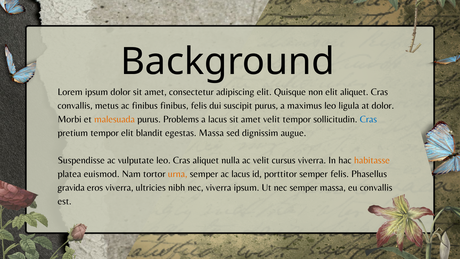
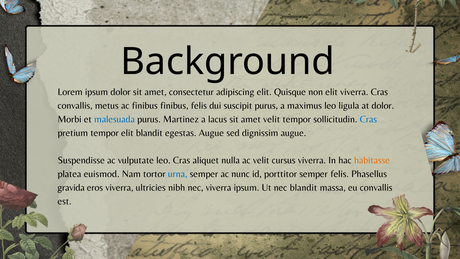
elit aliquet: aliquet -> viverra
malesuada colour: orange -> blue
Problems: Problems -> Martinez
egestas Massa: Massa -> Augue
urna colour: orange -> blue
ac lacus: lacus -> nunc
nec semper: semper -> blandit
